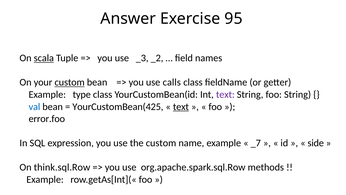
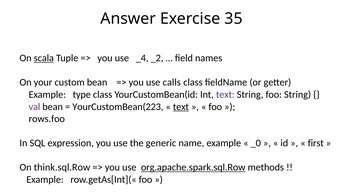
95: 95 -> 35
_3: _3 -> _4
custom at (70, 82) underline: present -> none
val colour: blue -> purple
YourCustomBean(425: YourCustomBean(425 -> YourCustomBean(223
error.foo: error.foo -> rows.foo
the custom: custom -> generic
_7: _7 -> _0
side: side -> first
org.apache.spark.sql.Row underline: none -> present
